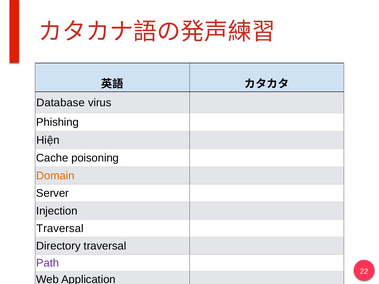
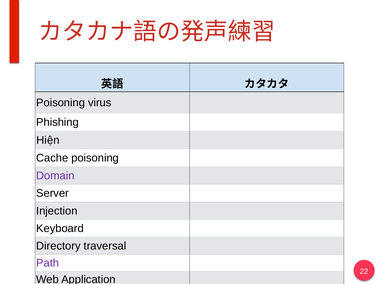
Database at (61, 103): Database -> Poisoning
Domain colour: orange -> purple
Traversal at (60, 229): Traversal -> Keyboard
